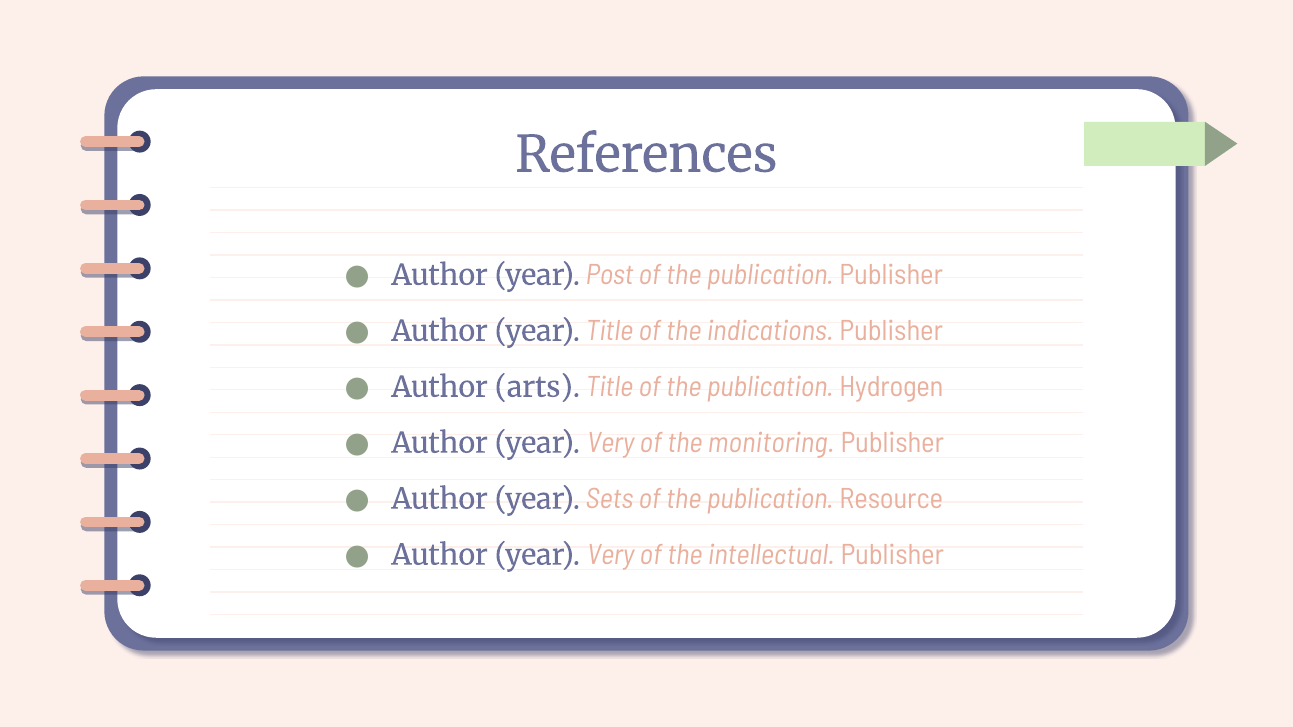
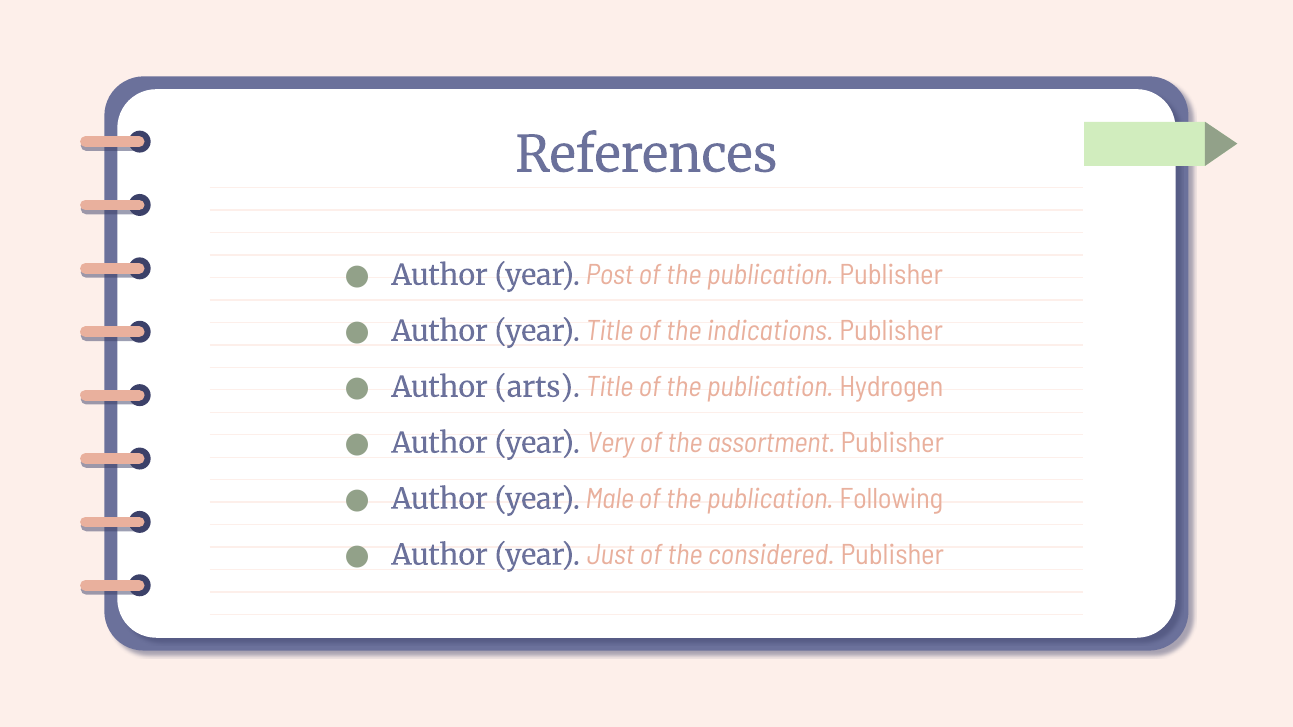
monitoring: monitoring -> assortment
Sets: Sets -> Male
Resource: Resource -> Following
Very at (611, 555): Very -> Just
intellectual: intellectual -> considered
